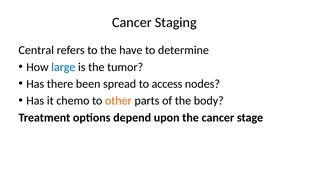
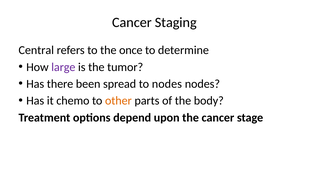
have: have -> once
large colour: blue -> purple
to access: access -> nodes
